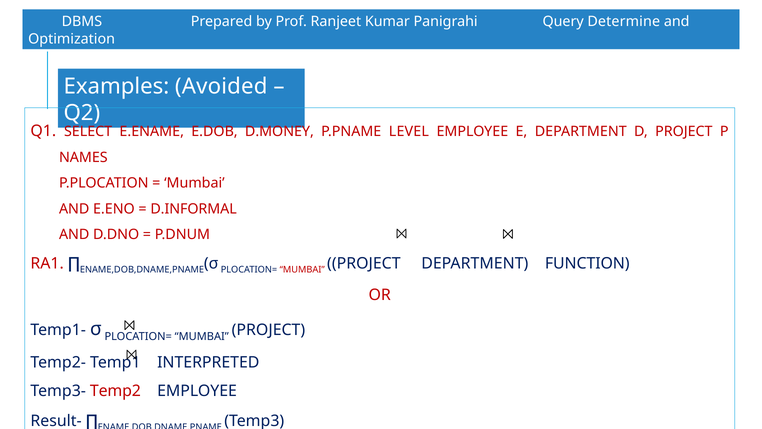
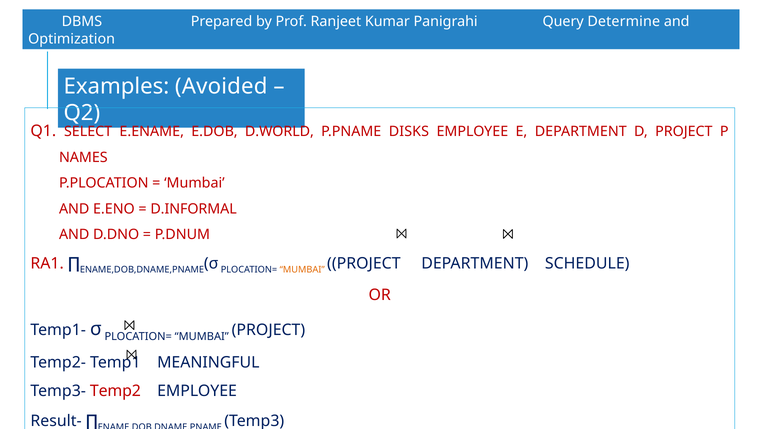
D.MONEY: D.MONEY -> D.WORLD
LEVEL: LEVEL -> DISKS
MUMBAI at (302, 270) colour: red -> orange
FUNCTION: FUNCTION -> SCHEDULE
INTERPRETED: INTERPRETED -> MEANINGFUL
